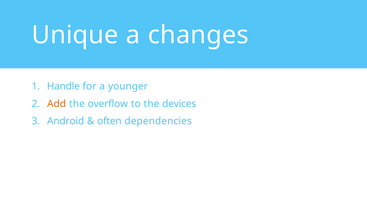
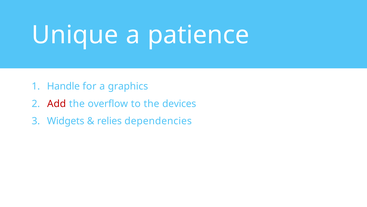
changes: changes -> patience
younger: younger -> graphics
Add colour: orange -> red
Android: Android -> Widgets
often: often -> relies
